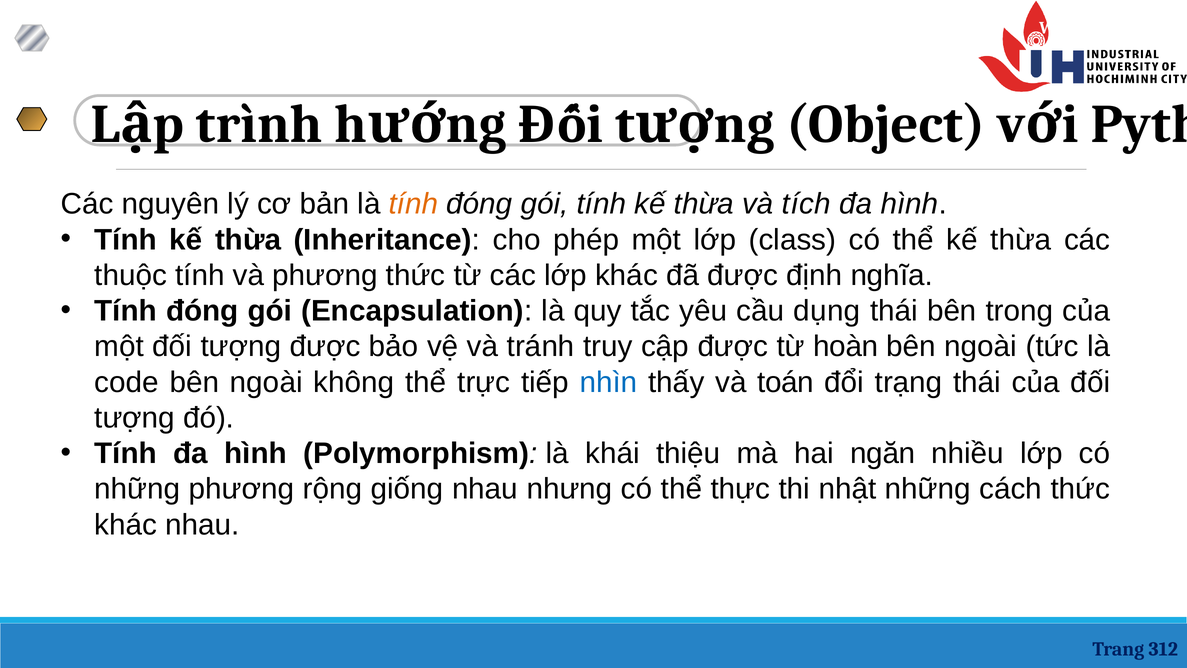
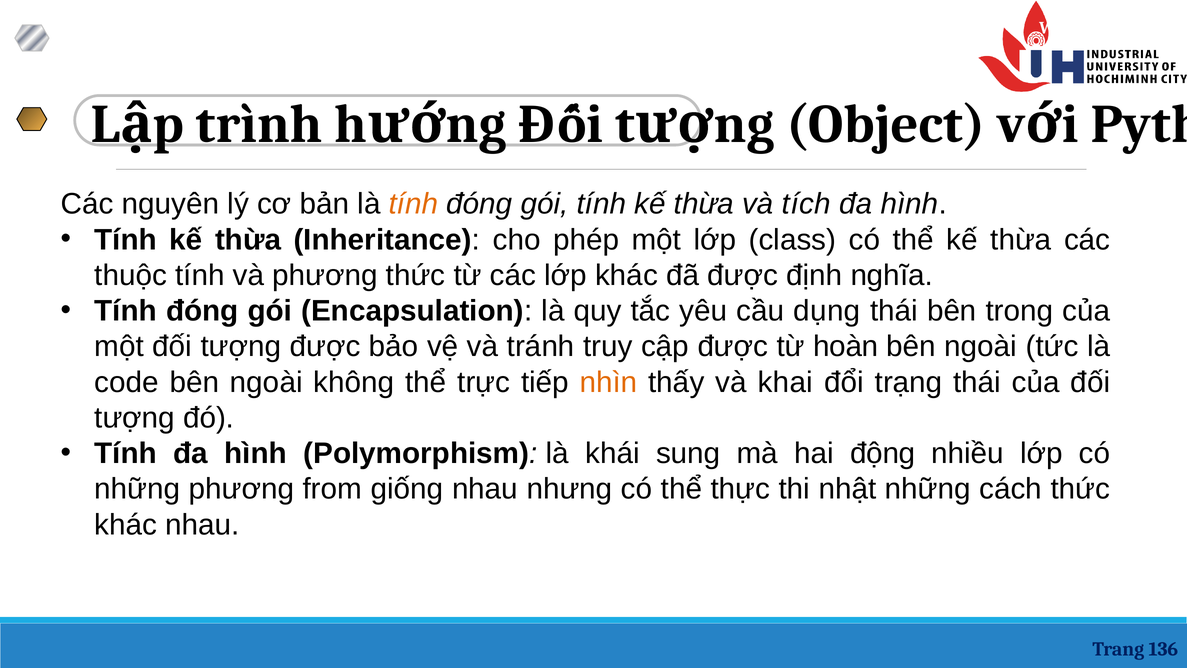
nhìn colour: blue -> orange
toán: toán -> khai
thiệu: thiệu -> sung
ngăn: ngăn -> động
rộng: rộng -> from
312: 312 -> 136
